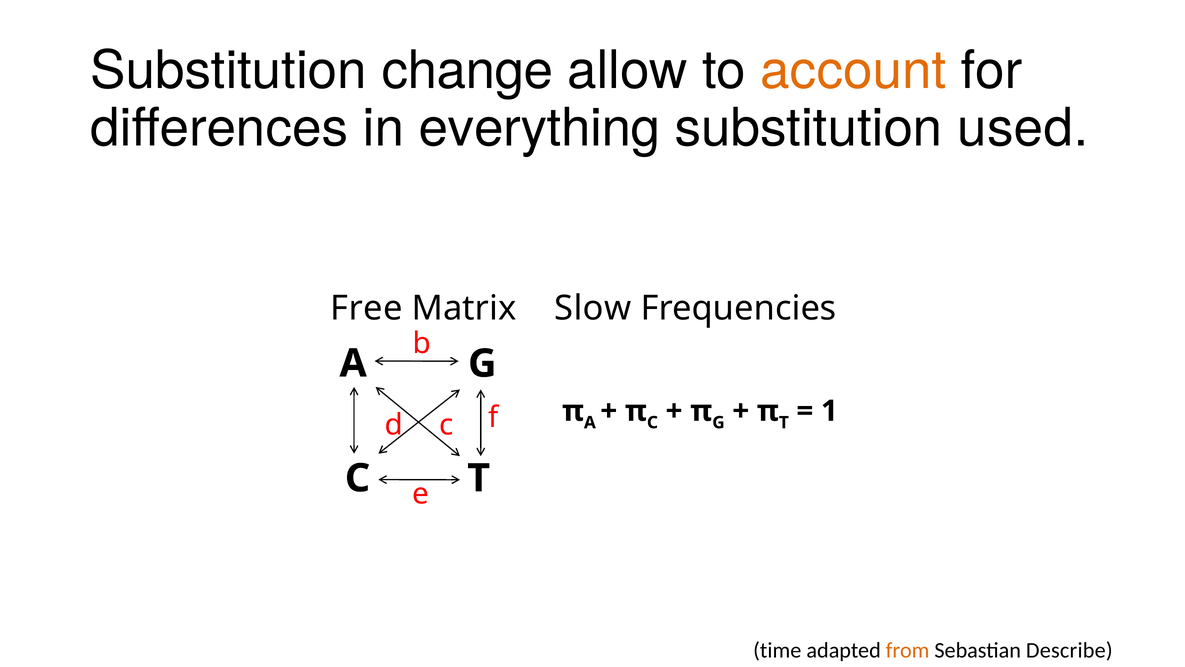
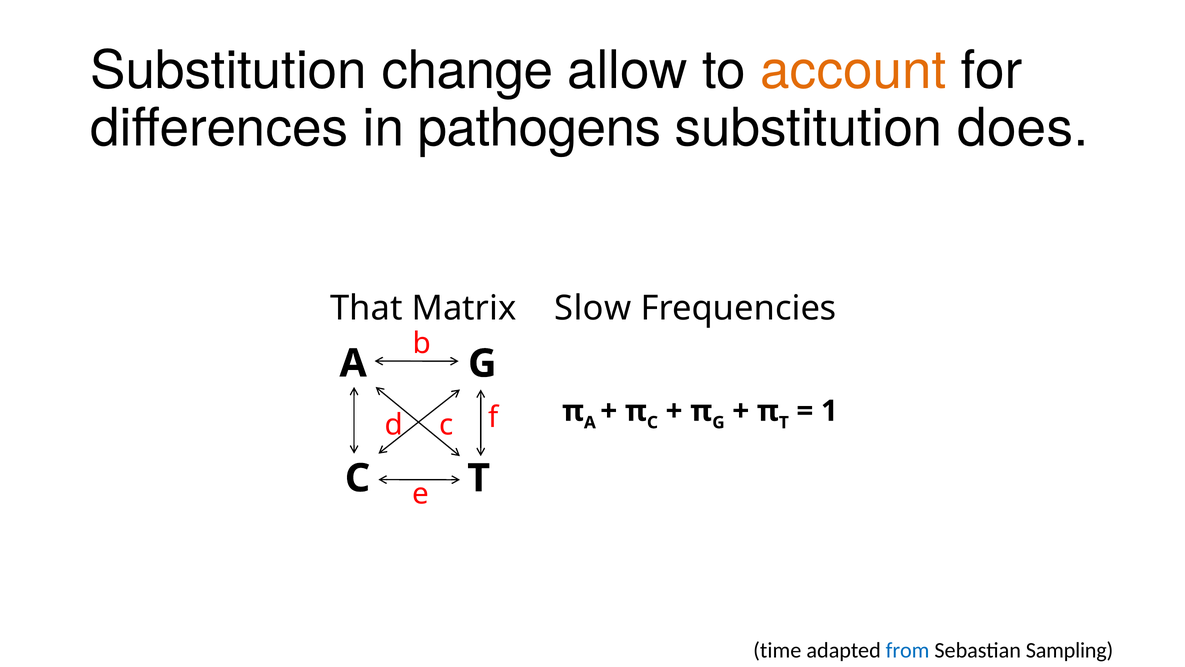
everything: everything -> pathogens
used: used -> does
Free: Free -> That
from colour: orange -> blue
Describe: Describe -> Sampling
